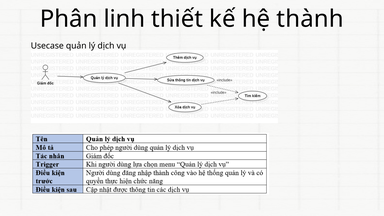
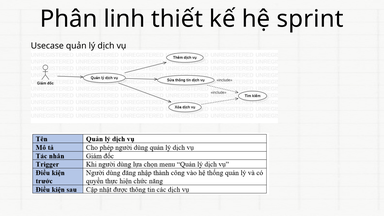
thành: thành -> sprint
